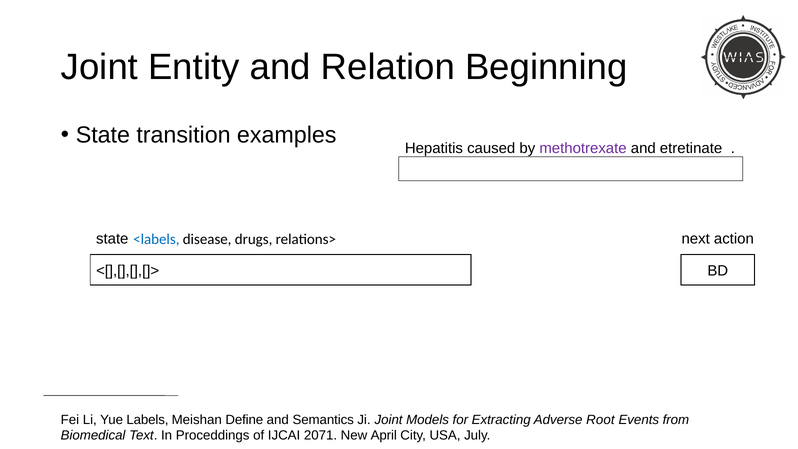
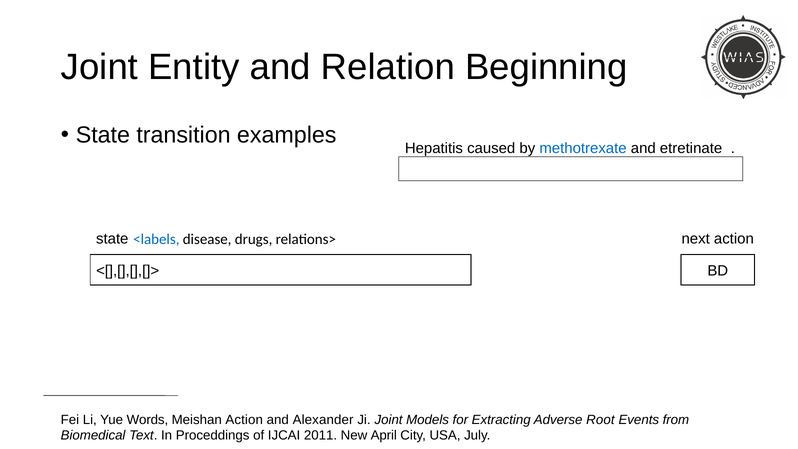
methotrexate colour: purple -> blue
Labels: Labels -> Words
Meishan Define: Define -> Action
Semantics: Semantics -> Alexander
2071: 2071 -> 2011
